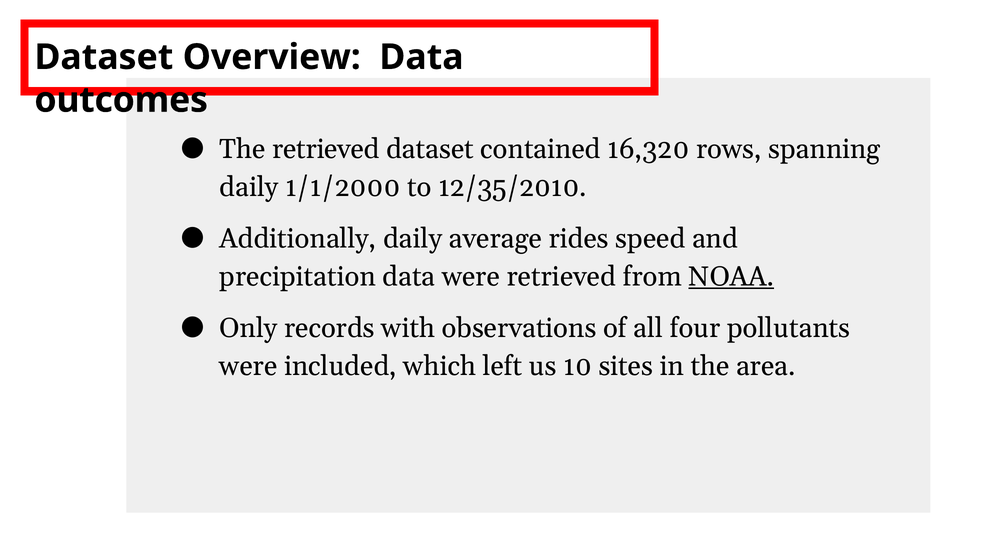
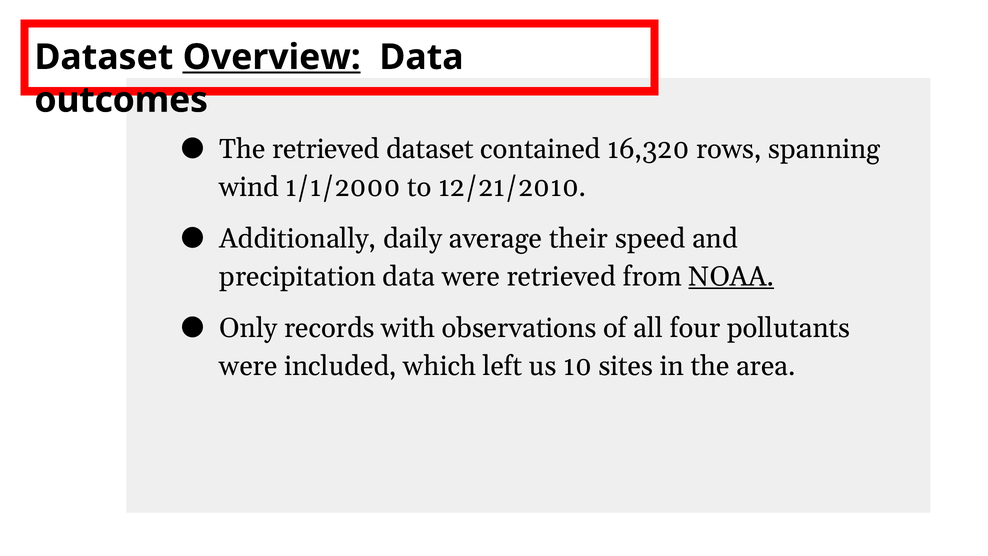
Overview underline: none -> present
daily at (249, 187): daily -> wind
12/35/2010: 12/35/2010 -> 12/21/2010
rides: rides -> their
